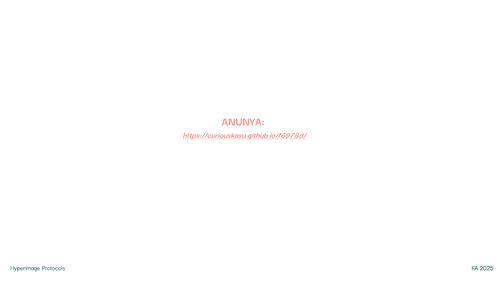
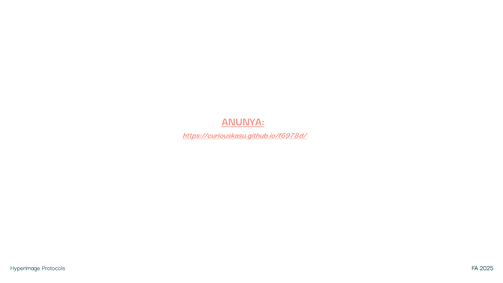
ANUNYA underline: none -> present
